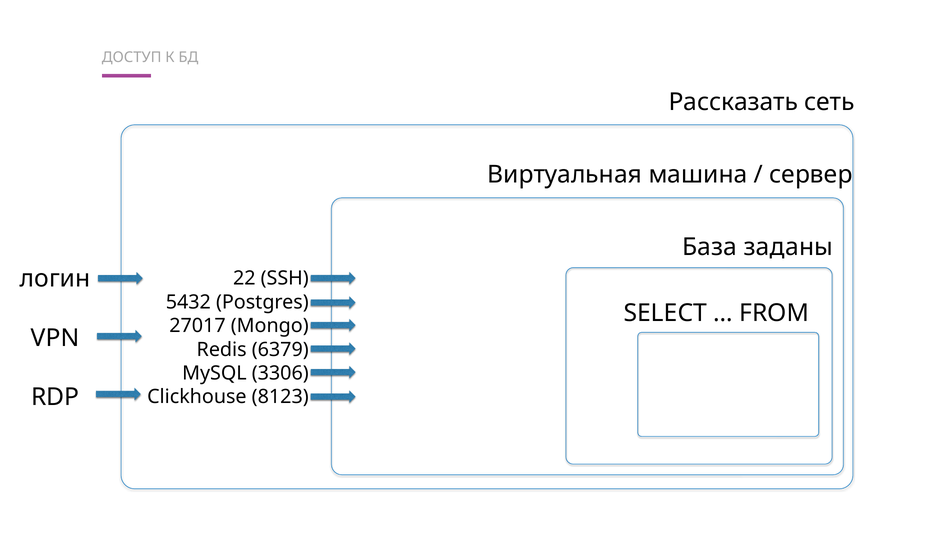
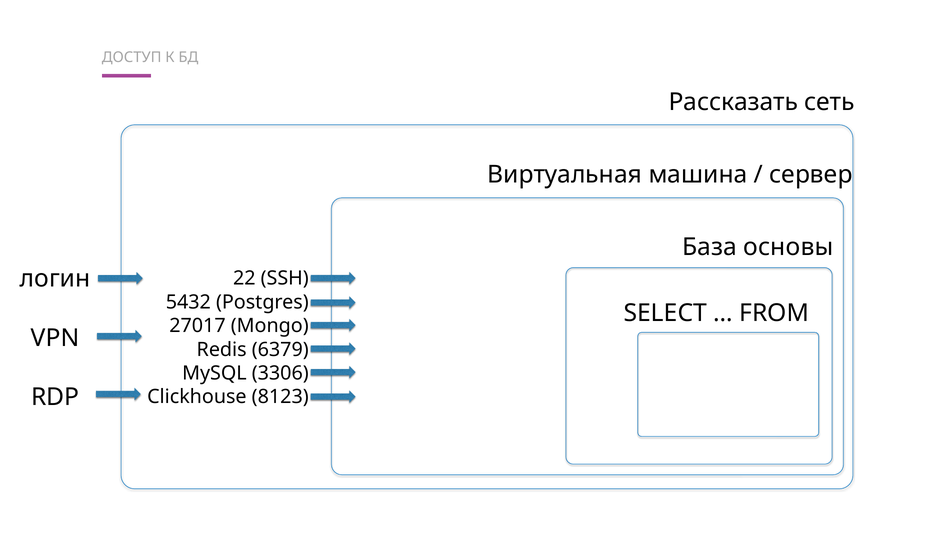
заданы: заданы -> основы
